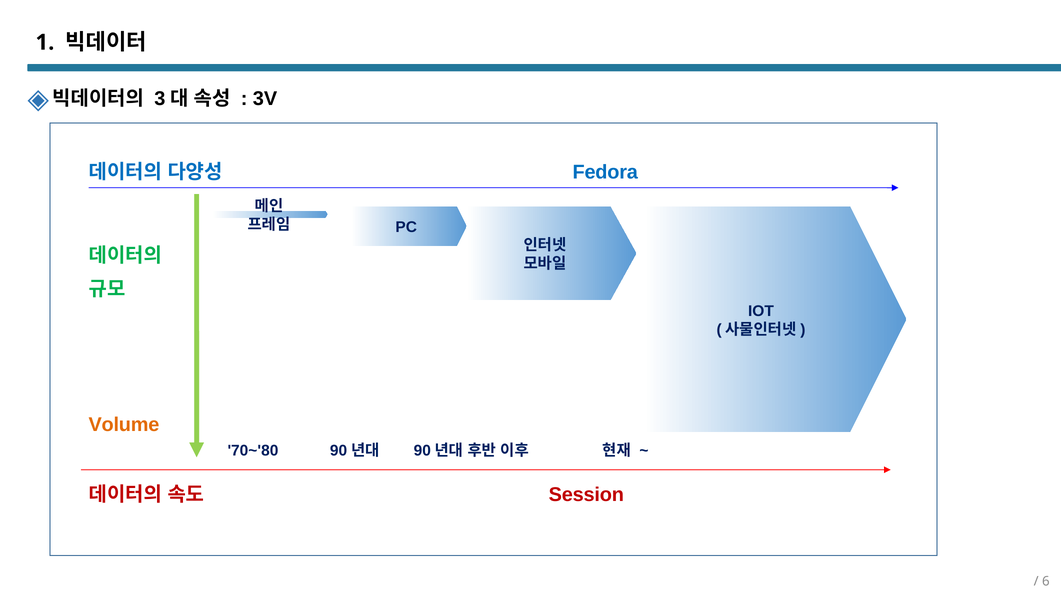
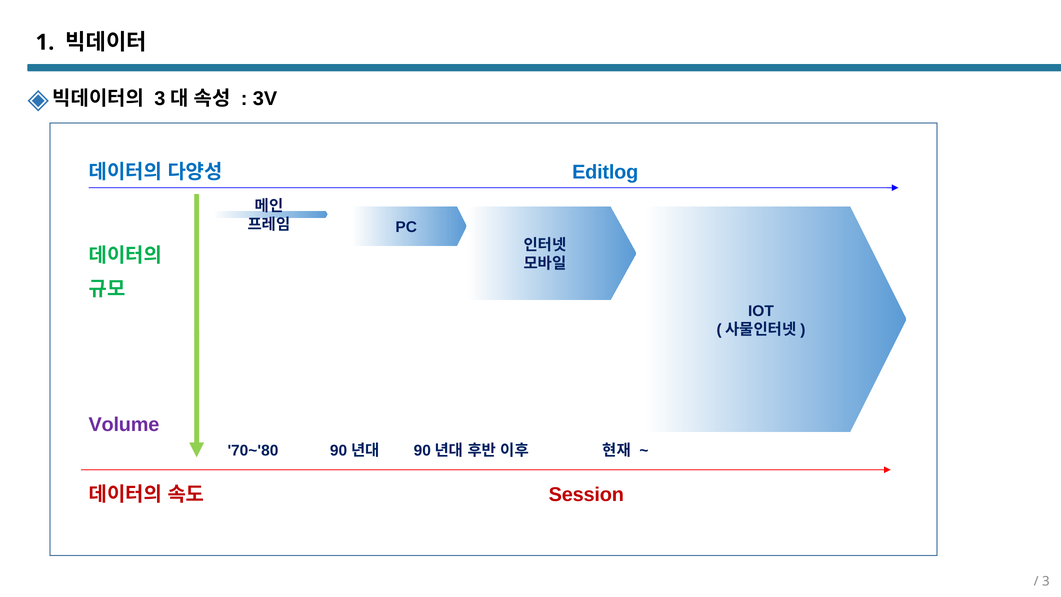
Fedora: Fedora -> Editlog
Volume colour: orange -> purple
6: 6 -> 3
